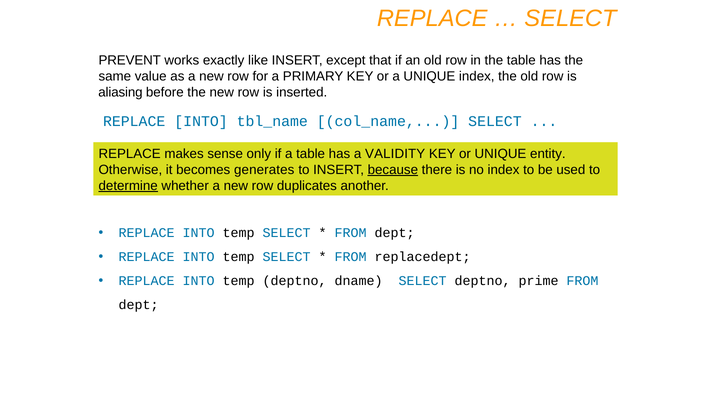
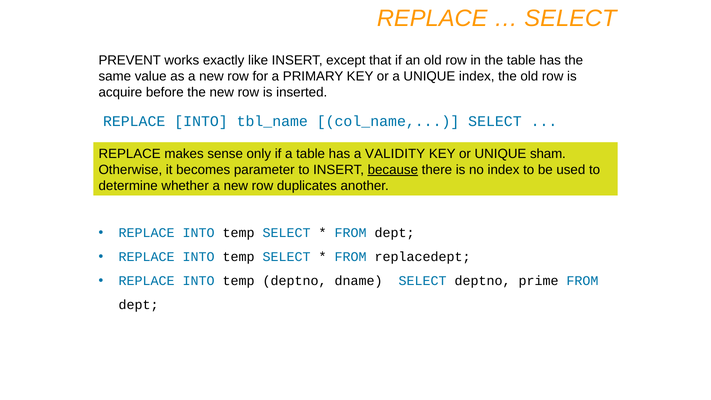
aliasing: aliasing -> acquire
entity: entity -> sham
generates: generates -> parameter
determine underline: present -> none
